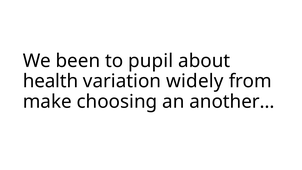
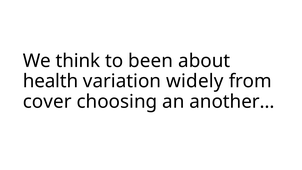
been: been -> think
pupil: pupil -> been
make: make -> cover
